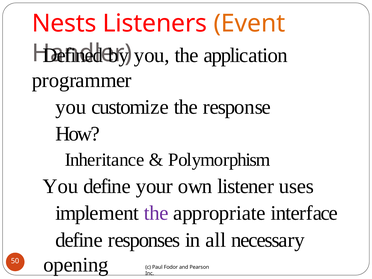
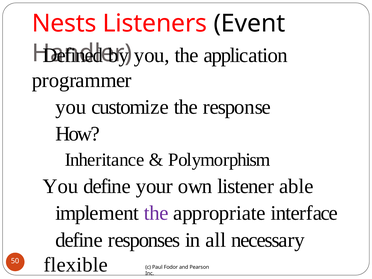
Event colour: orange -> black
uses: uses -> able
opening: opening -> flexible
